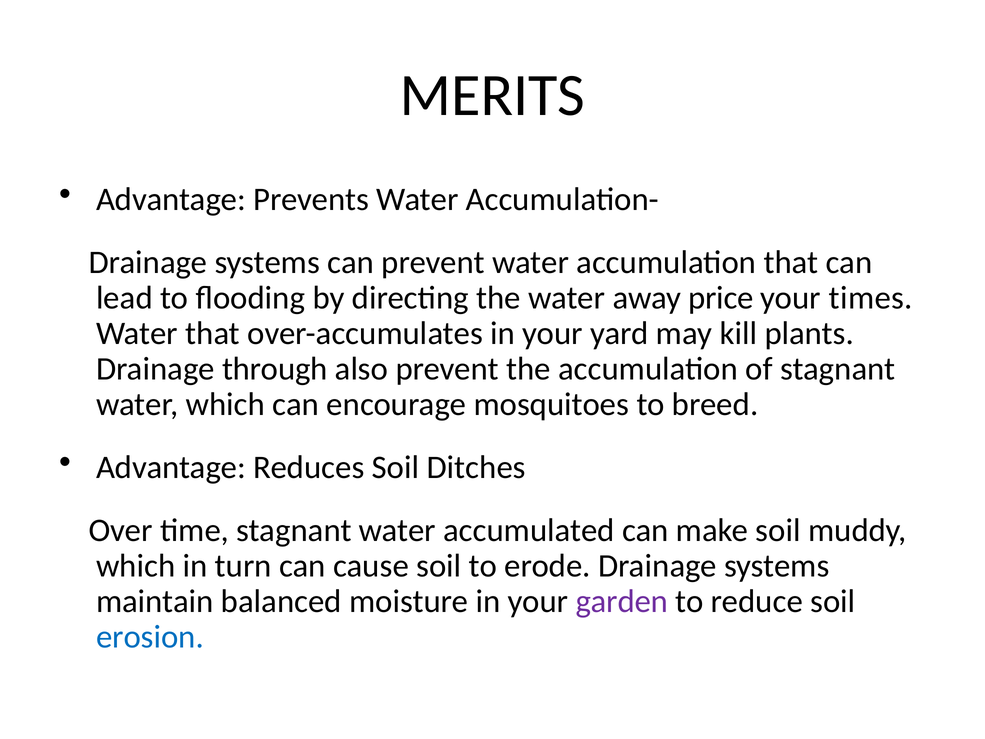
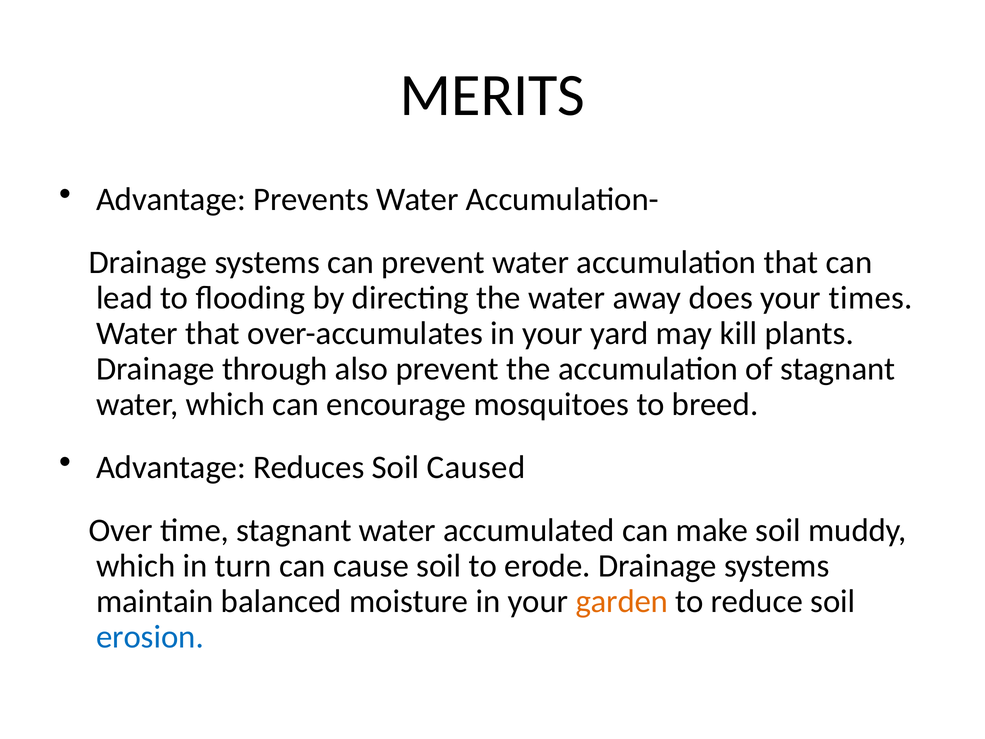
price: price -> does
Ditches: Ditches -> Caused
garden colour: purple -> orange
